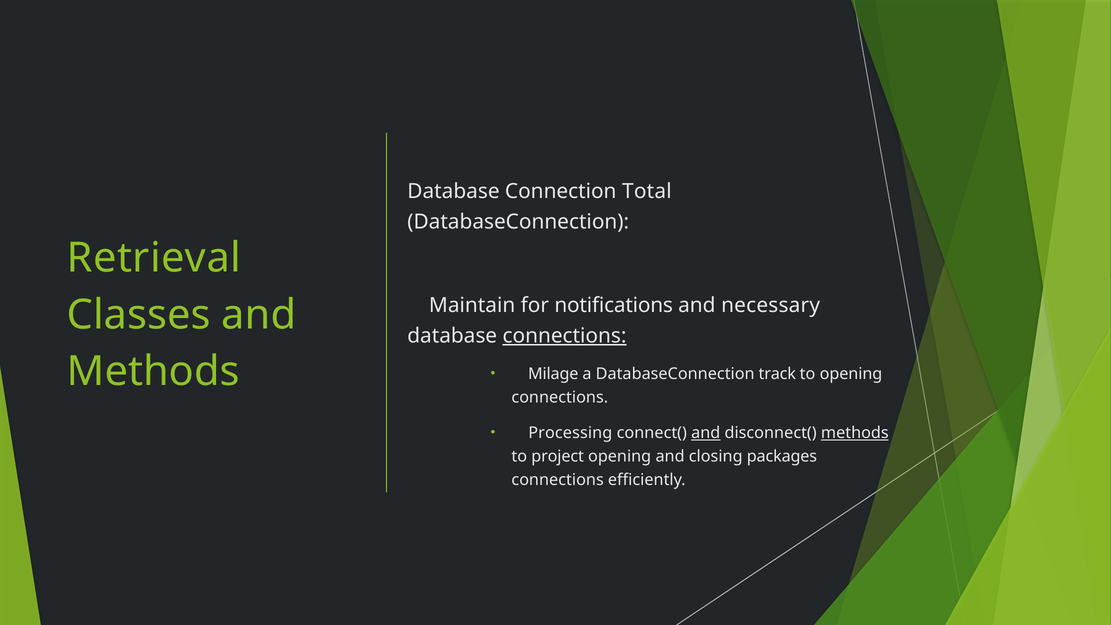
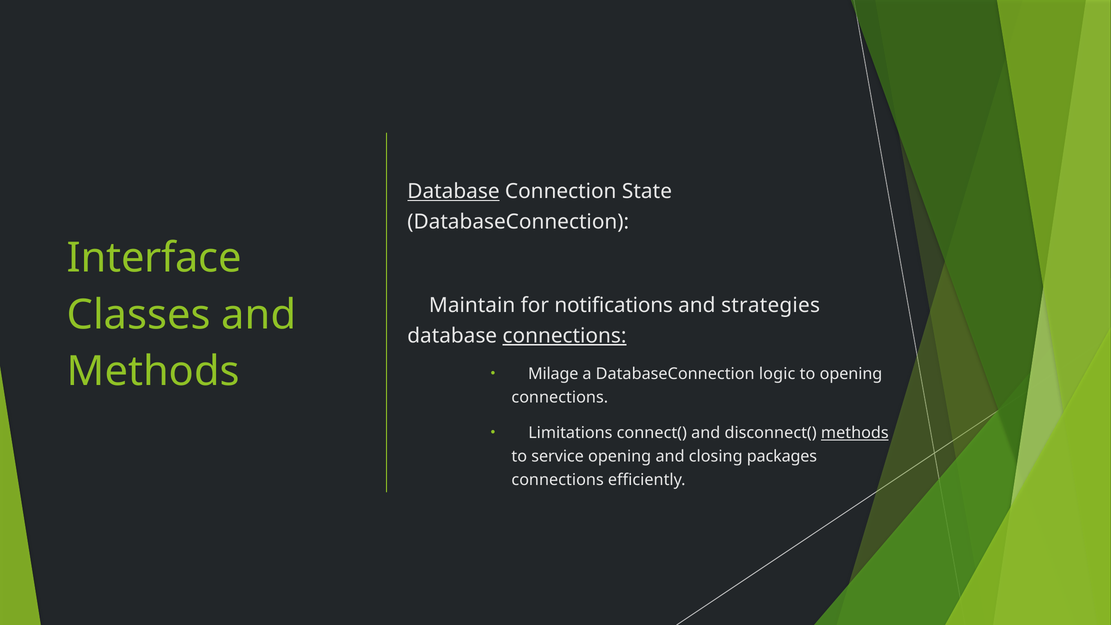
Database at (453, 191) underline: none -> present
Total: Total -> State
Retrieval: Retrieval -> Interface
necessary: necessary -> strategies
track: track -> logic
Processing: Processing -> Limitations
and at (706, 433) underline: present -> none
project: project -> service
